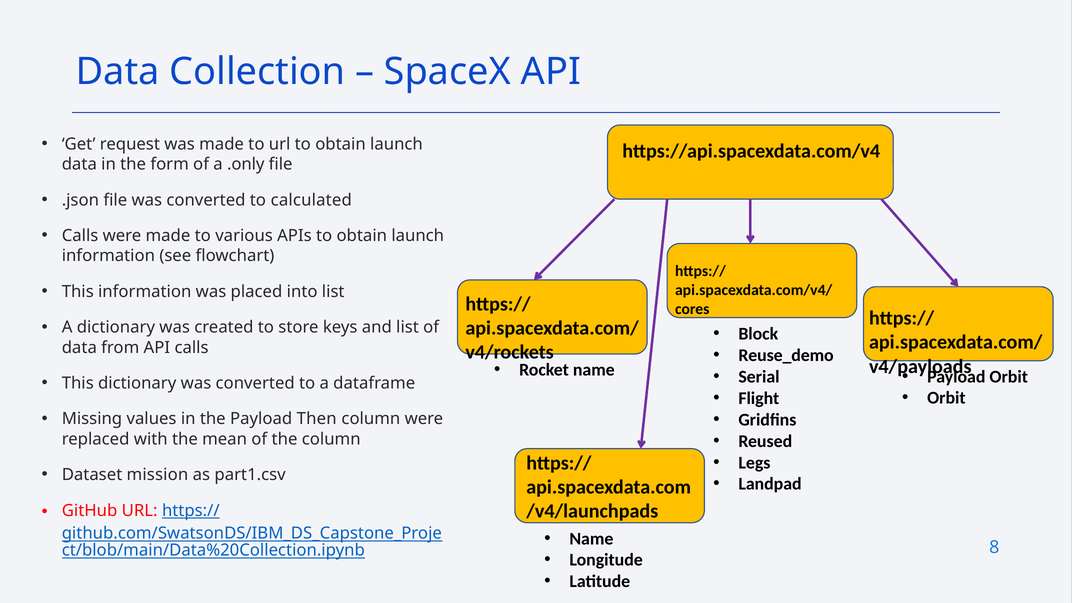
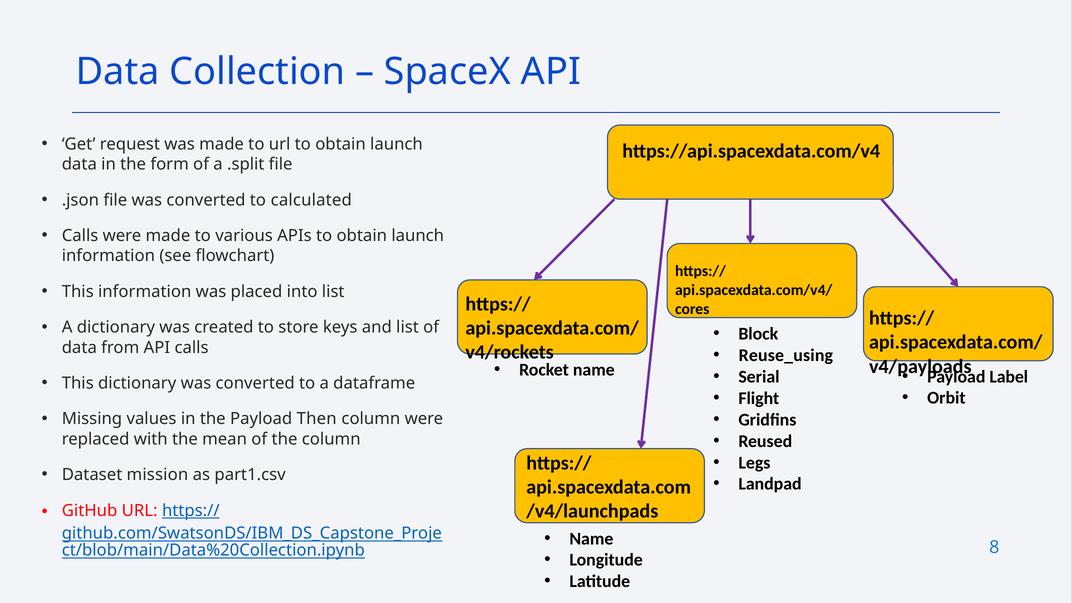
.only: .only -> .split
Reuse_demo: Reuse_demo -> Reuse_using
Orbit at (1009, 377): Orbit -> Label
